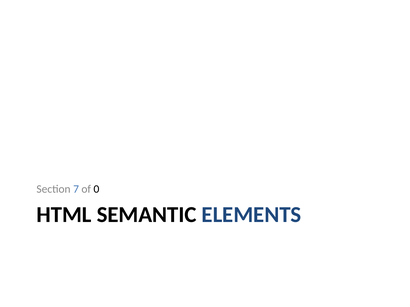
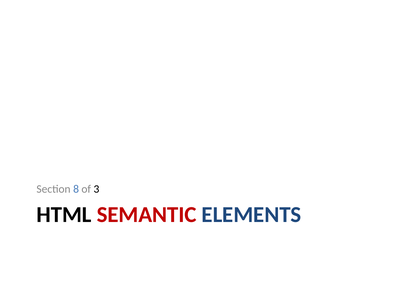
7: 7 -> 8
0: 0 -> 3
SEMANTIC colour: black -> red
